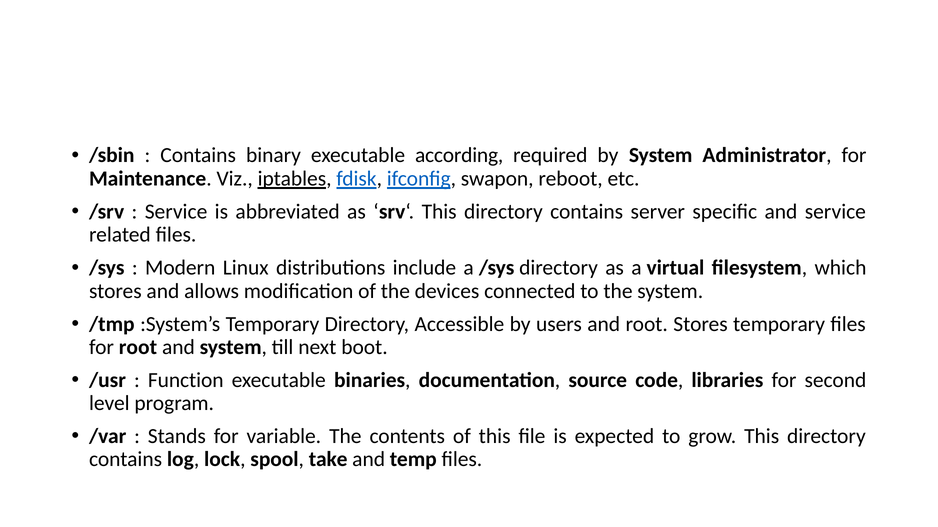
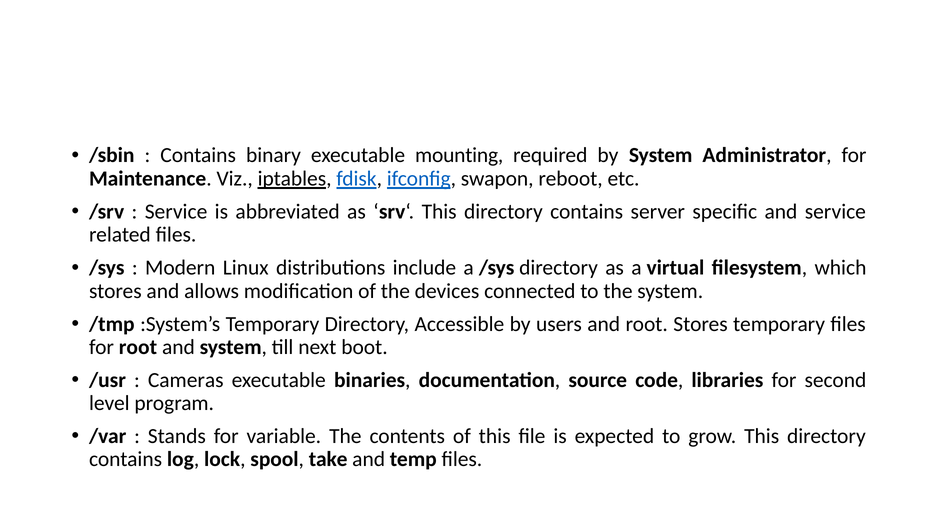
according: according -> mounting
Function: Function -> Cameras
